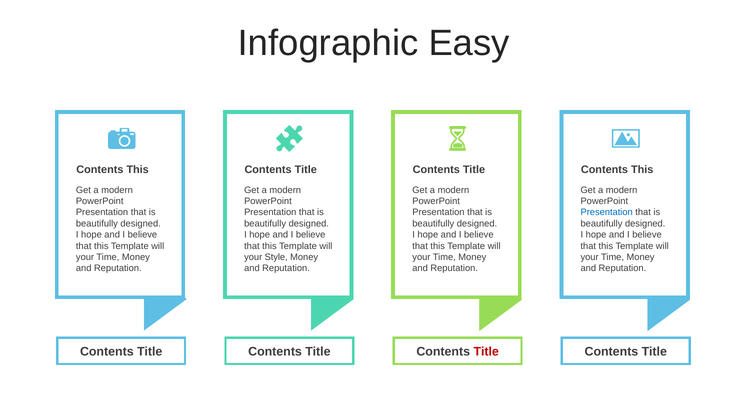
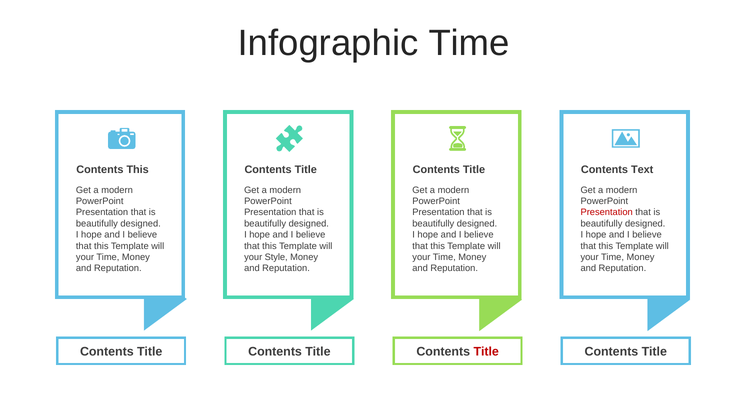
Infographic Easy: Easy -> Time
This at (642, 170): This -> Text
Presentation at (607, 212) colour: blue -> red
